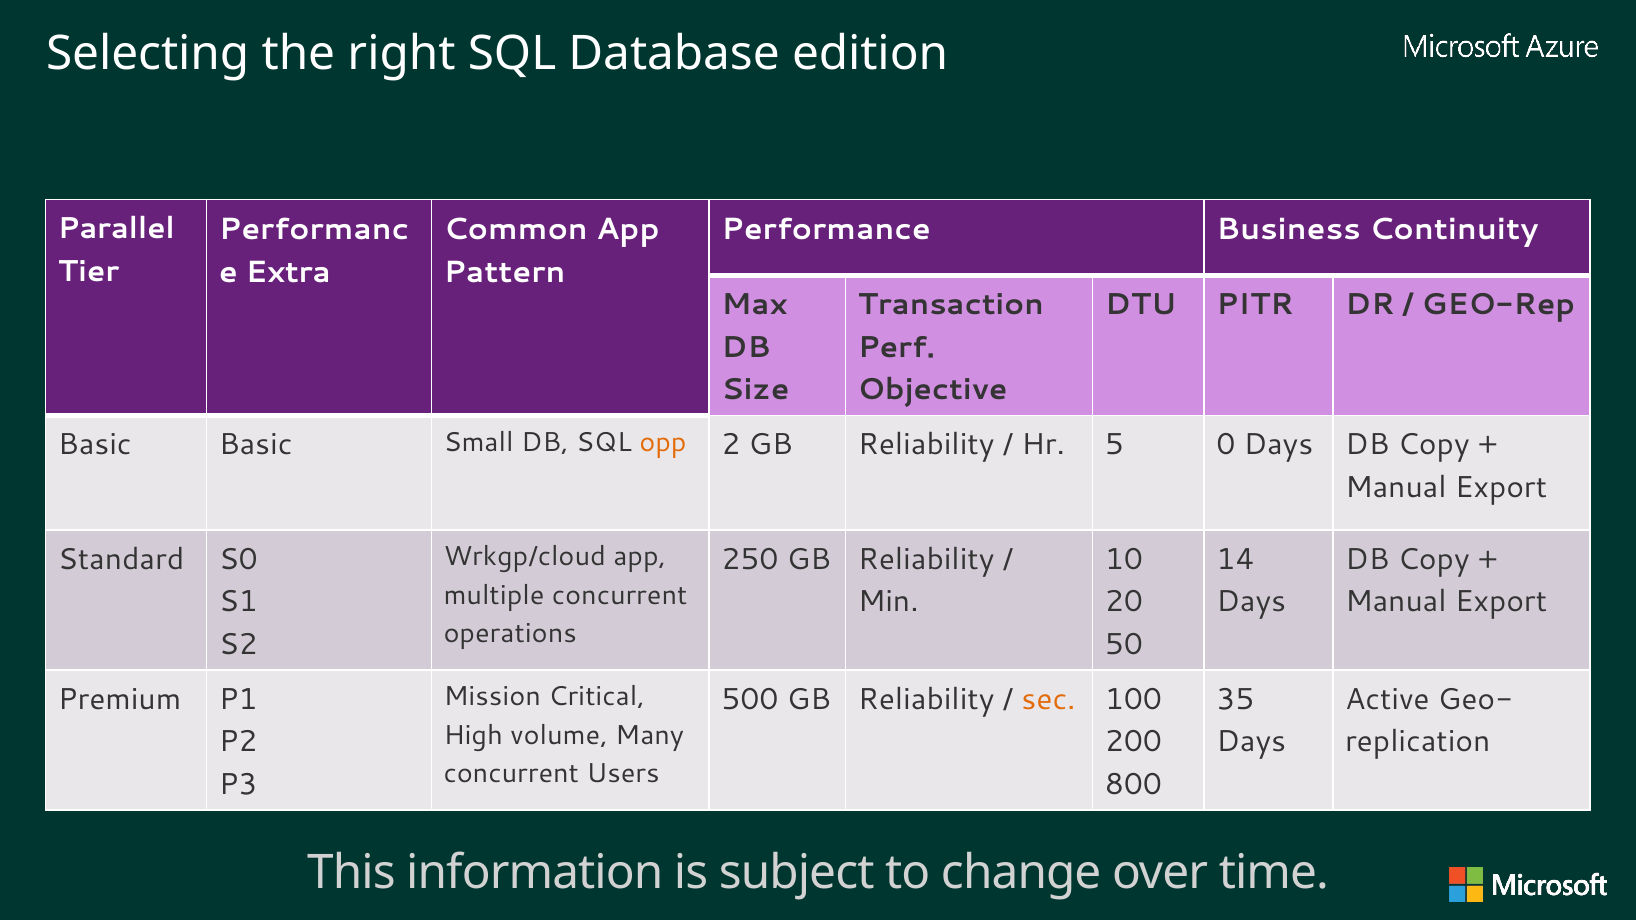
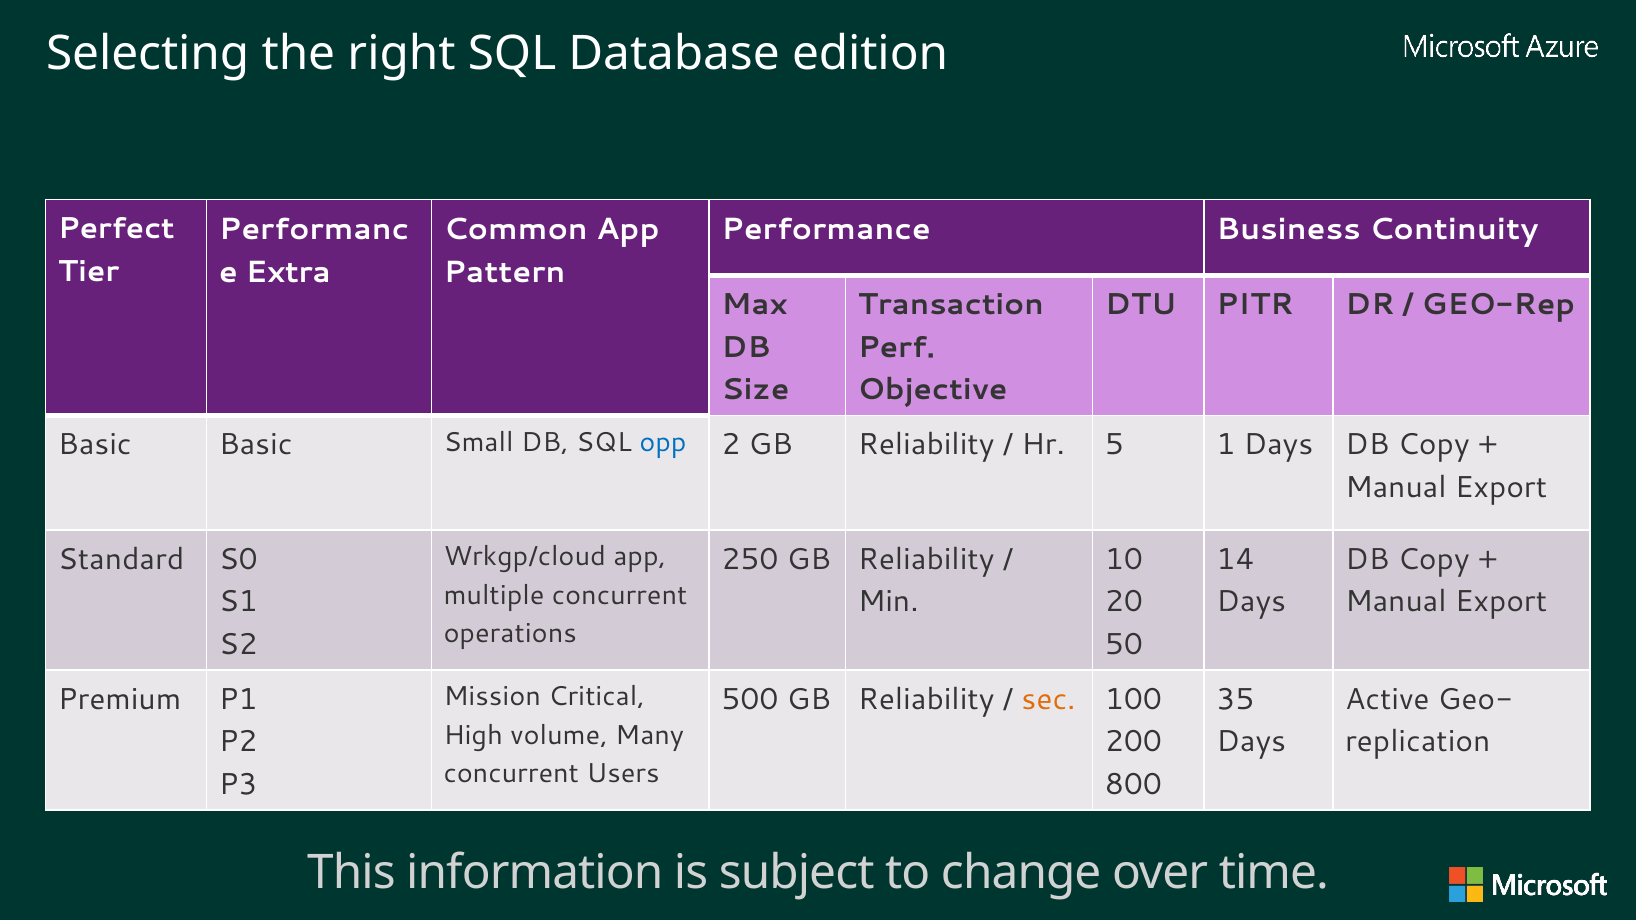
Parallel: Parallel -> Perfect
opp colour: orange -> blue
0: 0 -> 1
